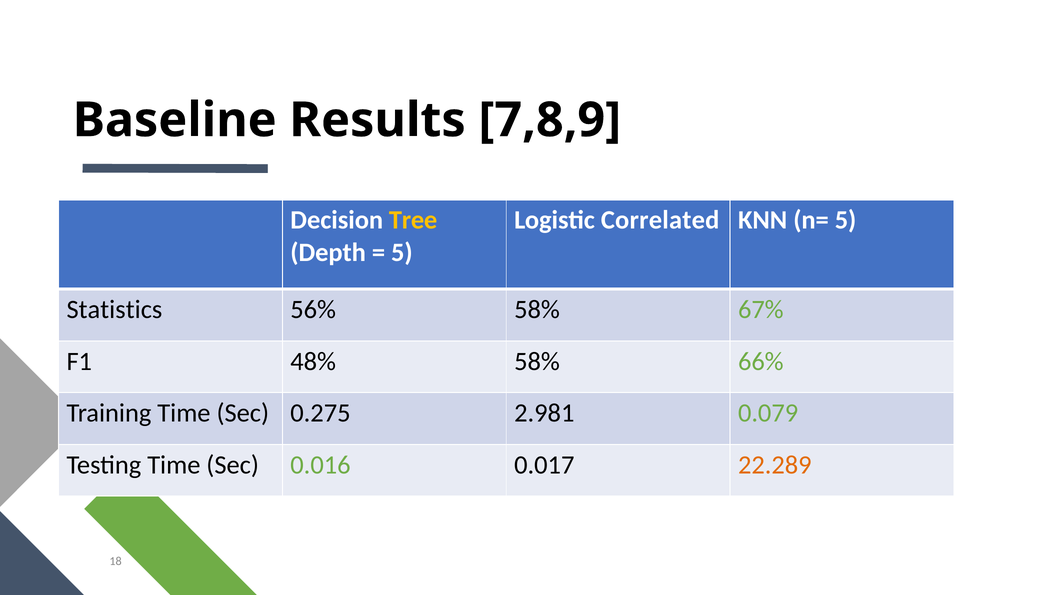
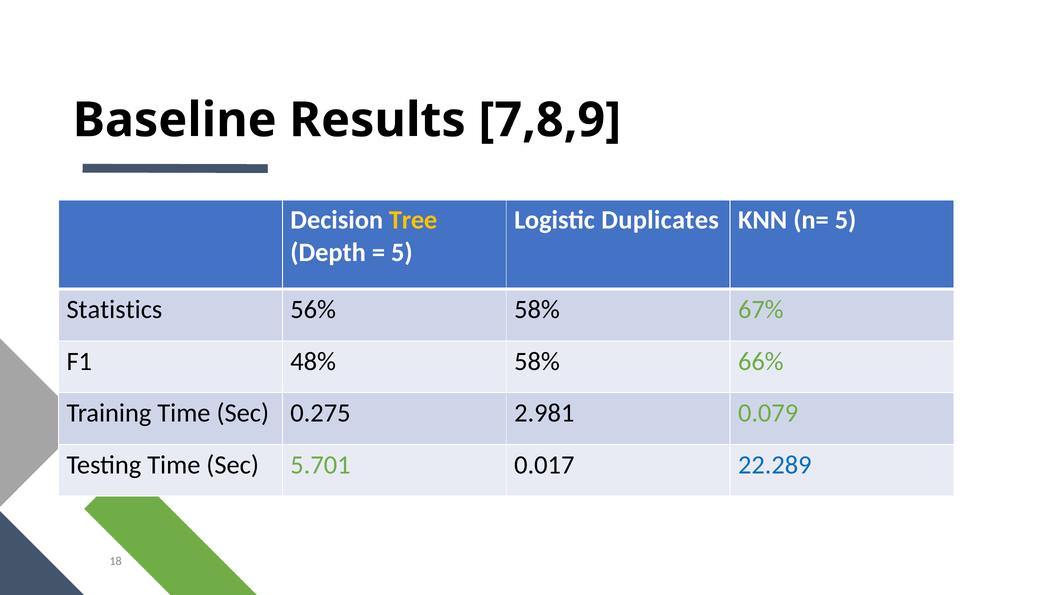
Correlated: Correlated -> Duplicates
0.016: 0.016 -> 5.701
22.289 colour: orange -> blue
